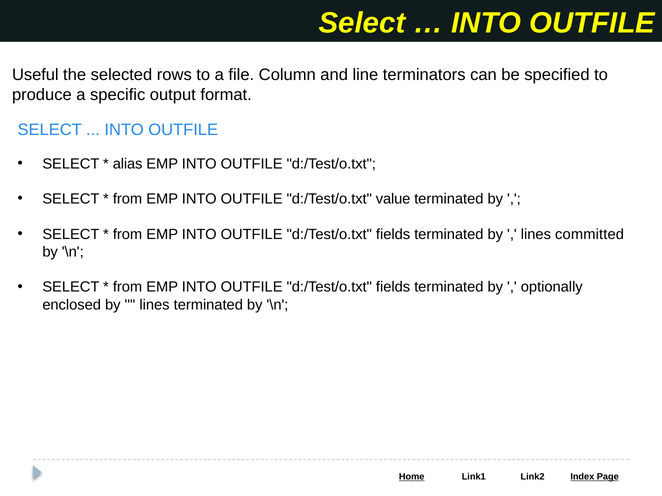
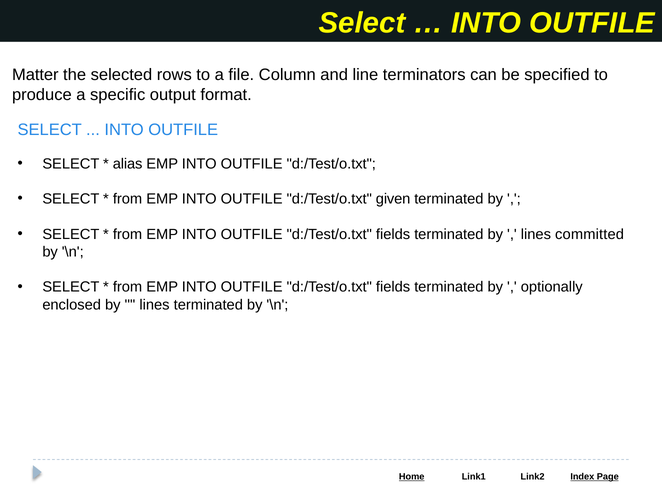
Useful: Useful -> Matter
value: value -> given
